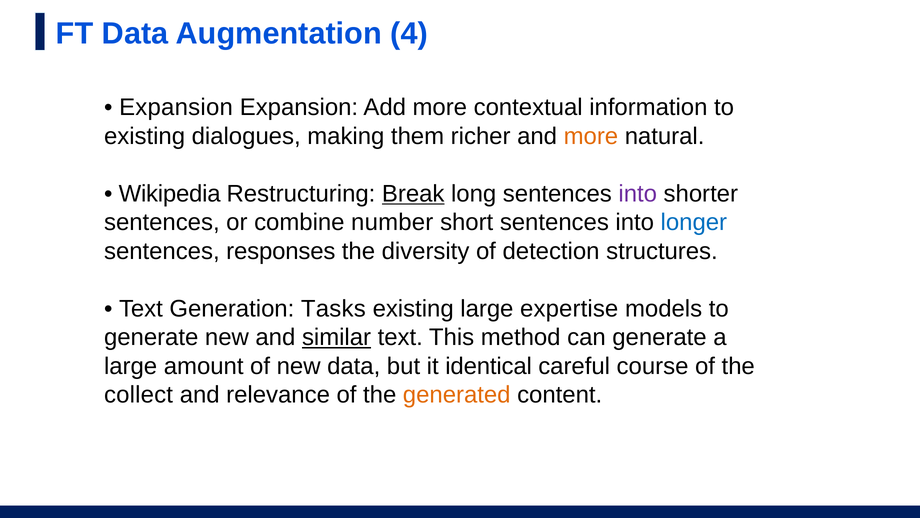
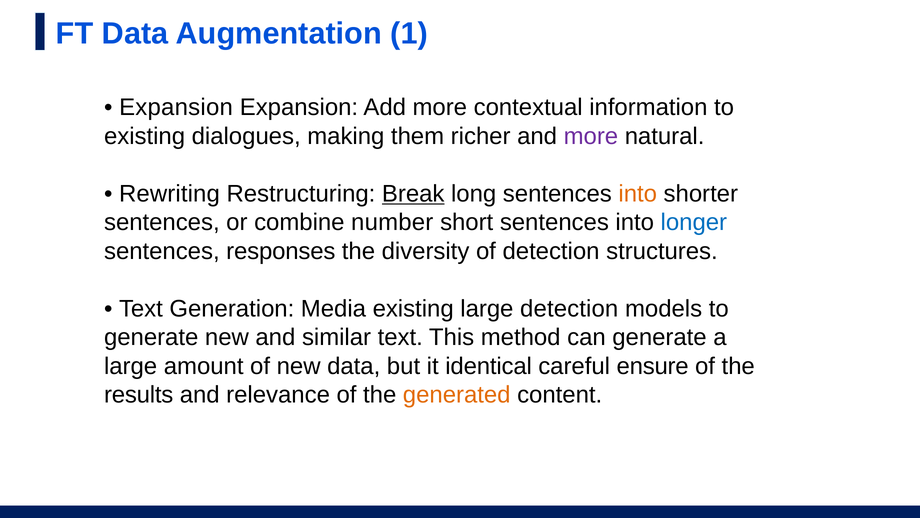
4: 4 -> 1
more at (591, 136) colour: orange -> purple
Wikipedia: Wikipedia -> Rewriting
into at (638, 193) colour: purple -> orange
Tasks: Tasks -> Media
large expertise: expertise -> detection
similar underline: present -> none
course: course -> ensure
collect: collect -> results
